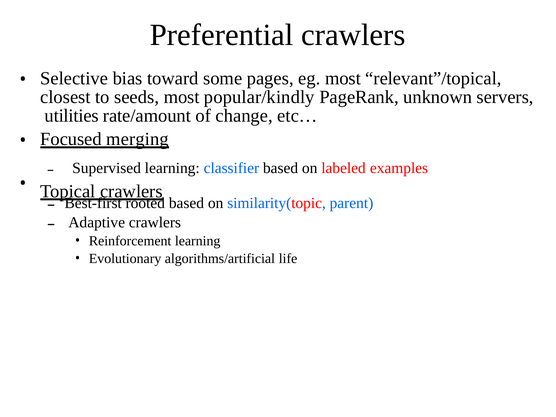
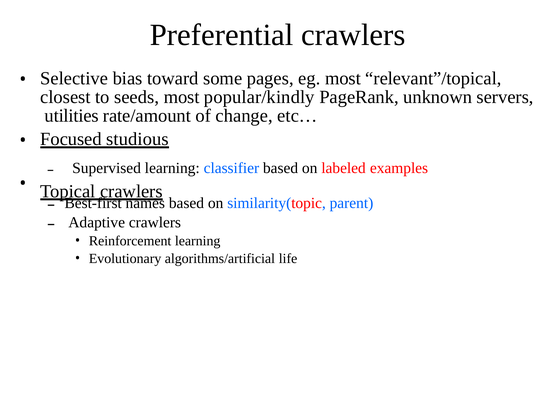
merging: merging -> studious
rooted: rooted -> names
